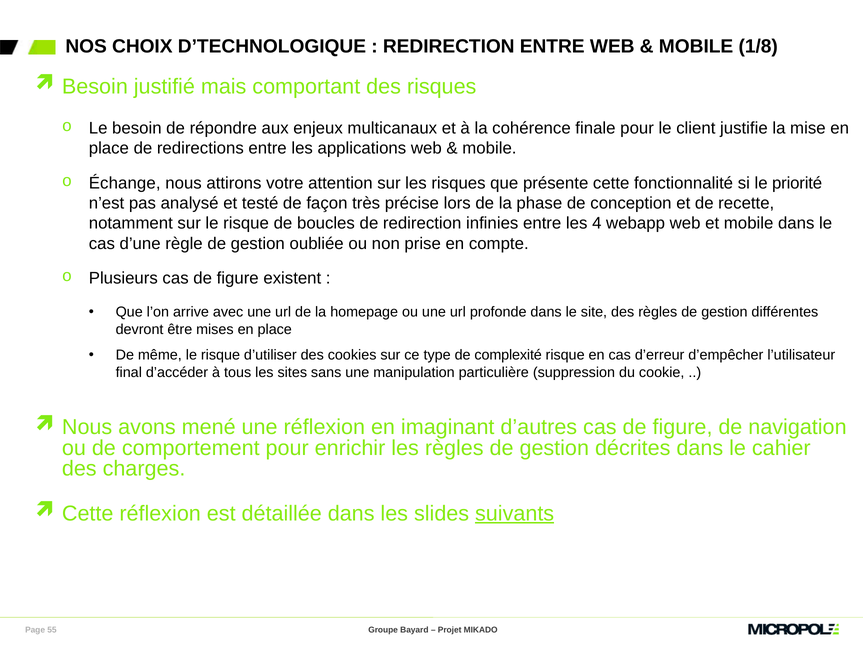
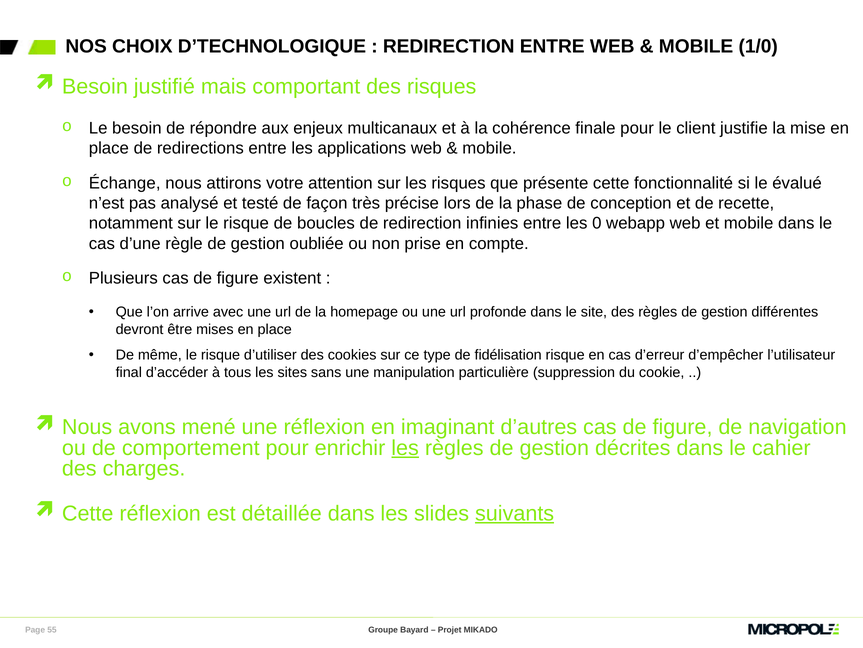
1/8: 1/8 -> 1/0
priorité: priorité -> évalué
4: 4 -> 0
complexité: complexité -> fidélisation
les at (405, 448) underline: none -> present
